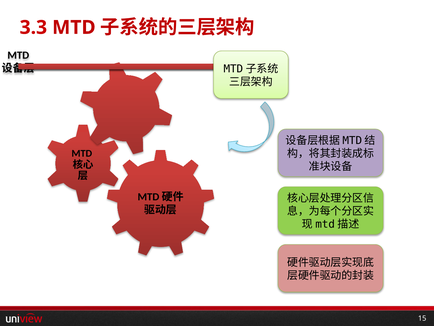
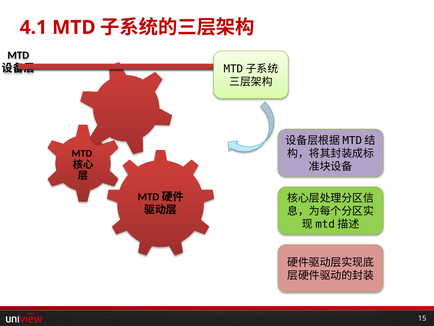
3.3: 3.3 -> 4.1
